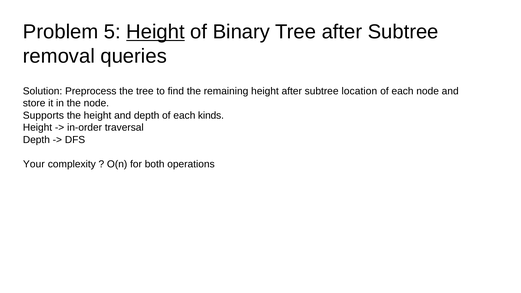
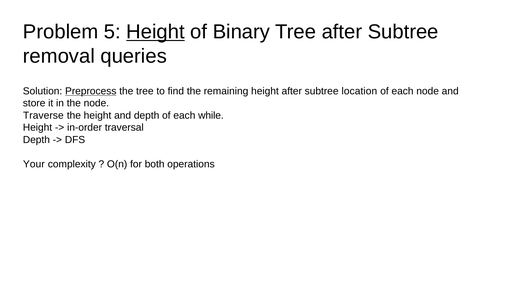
Preprocess underline: none -> present
Supports: Supports -> Traverse
kinds: kinds -> while
